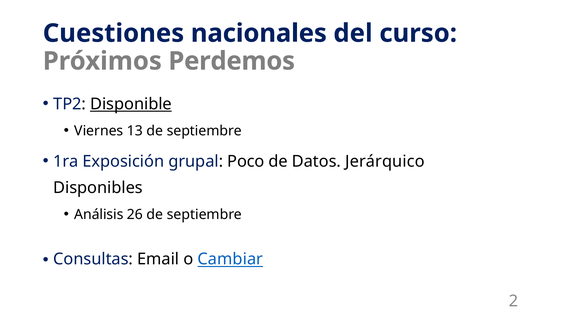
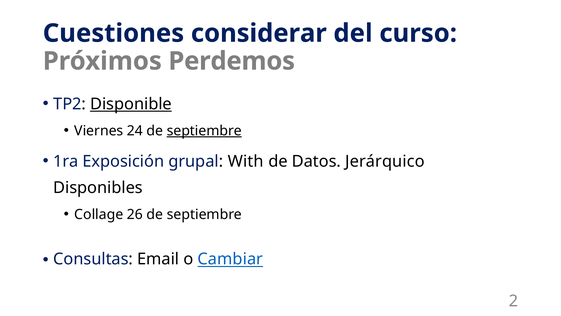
nacionales: nacionales -> considerar
13: 13 -> 24
septiembre at (204, 131) underline: none -> present
Poco: Poco -> With
Análisis: Análisis -> Collage
